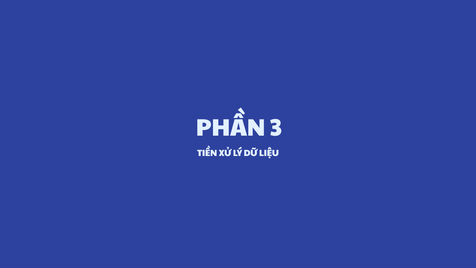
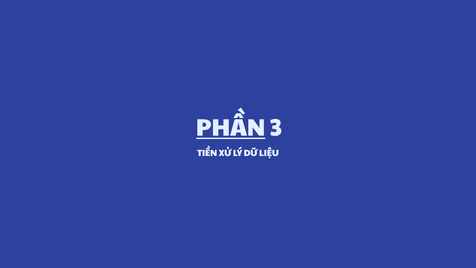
PHẦN underline: none -> present
